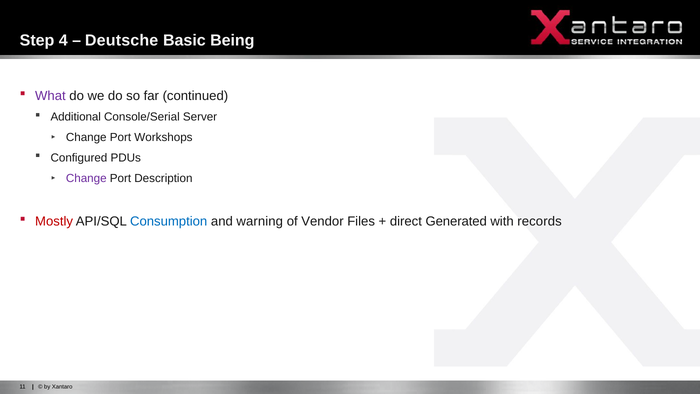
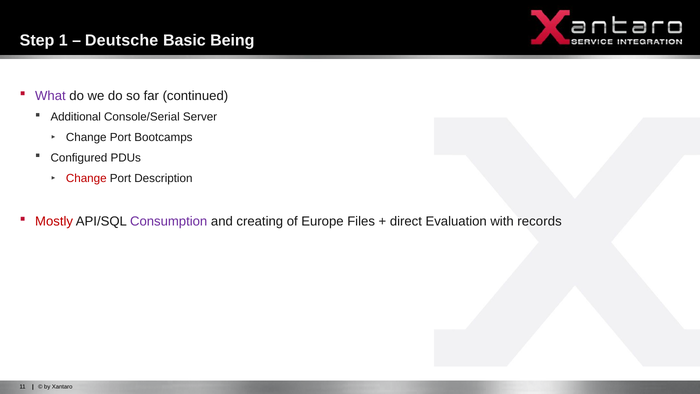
4: 4 -> 1
Workshops: Workshops -> Bootcamps
Change at (86, 178) colour: purple -> red
Consumption colour: blue -> purple
warning: warning -> creating
Vendor: Vendor -> Europe
Generated: Generated -> Evaluation
